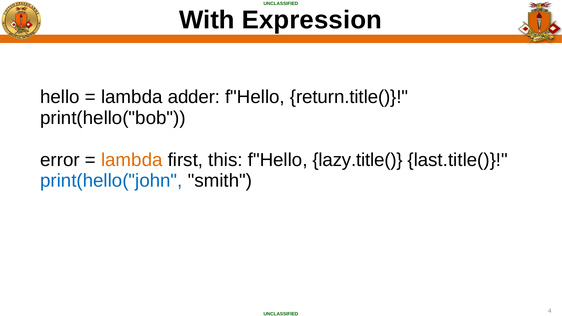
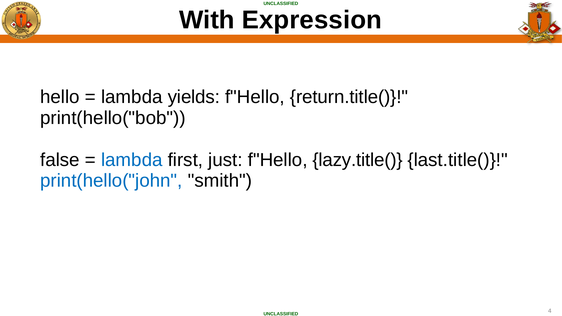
adder: adder -> yields
error: error -> false
lambda at (132, 160) colour: orange -> blue
this: this -> just
